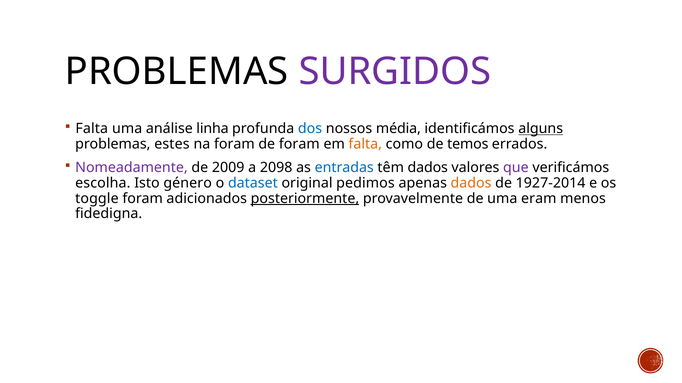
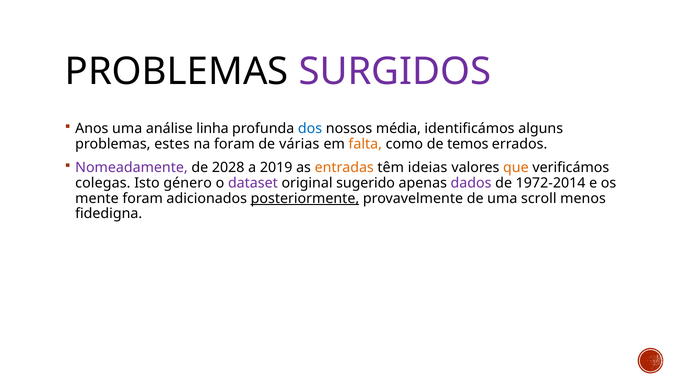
Falta at (92, 129): Falta -> Anos
alguns underline: present -> none
de foram: foram -> várias
2009: 2009 -> 2028
2098: 2098 -> 2019
entradas colour: blue -> orange
têm dados: dados -> ideias
que colour: purple -> orange
escolha: escolha -> colegas
dataset colour: blue -> purple
pedimos: pedimos -> sugerido
dados at (471, 183) colour: orange -> purple
1927-2014: 1927-2014 -> 1972-2014
toggle: toggle -> mente
eram: eram -> scroll
